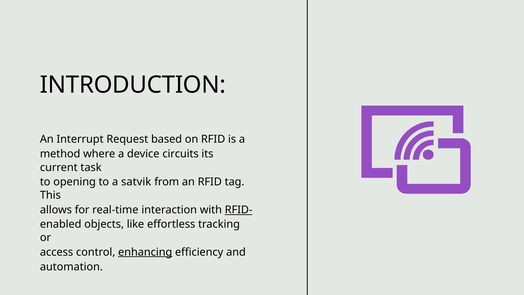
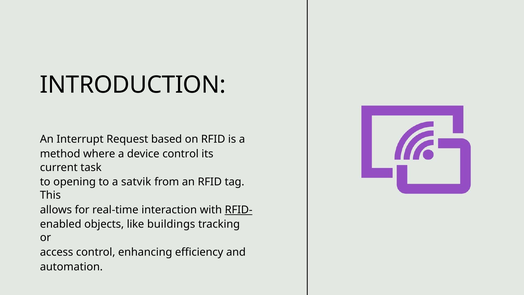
device circuits: circuits -> control
effortless: effortless -> buildings
enhancing underline: present -> none
